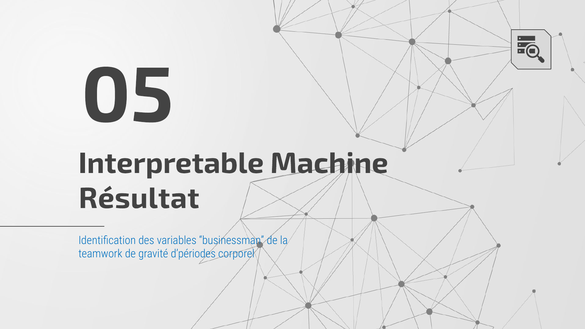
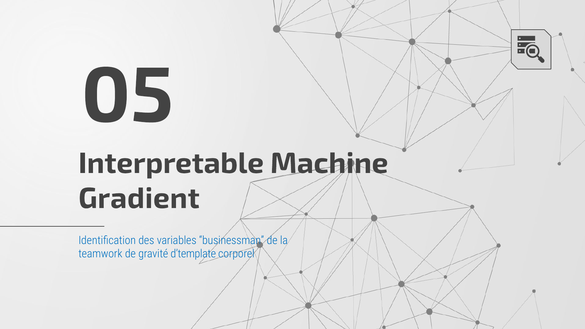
Résultat: Résultat -> Gradient
d’périodes: d’périodes -> d’template
